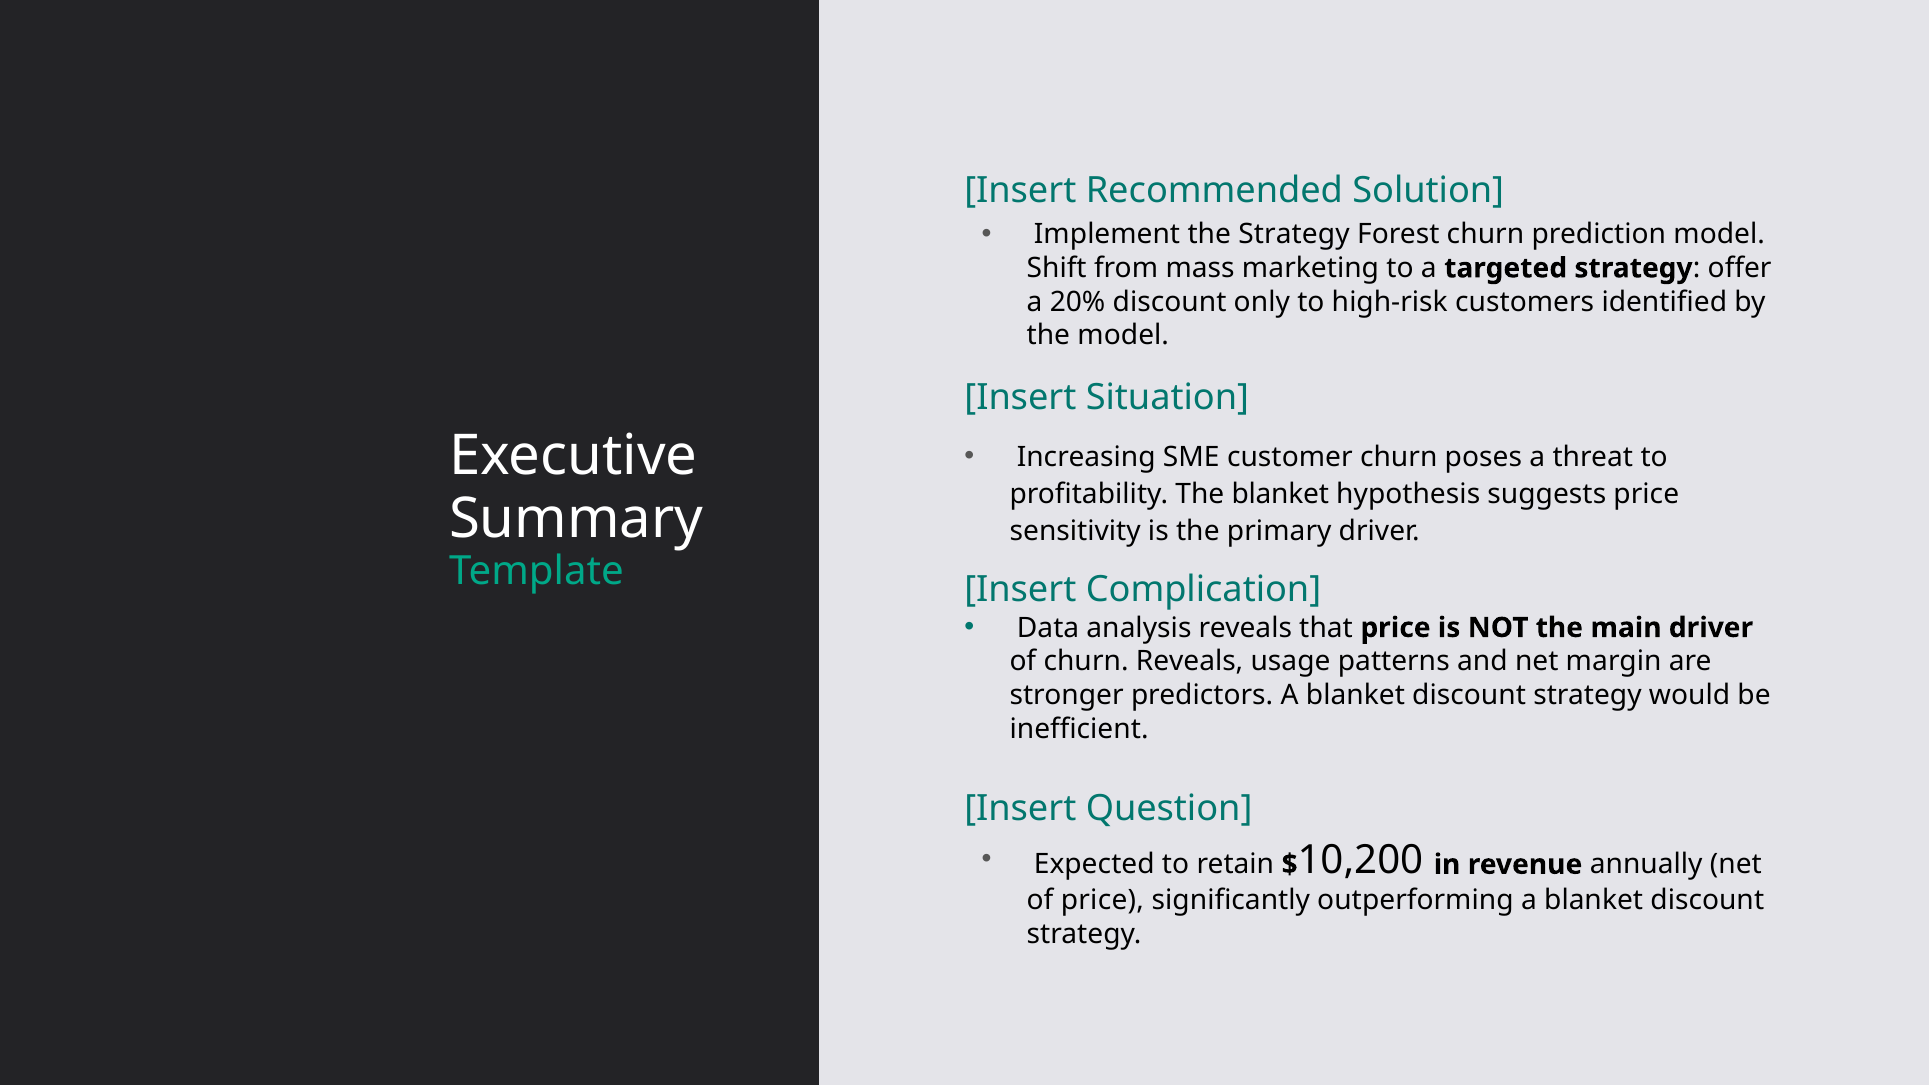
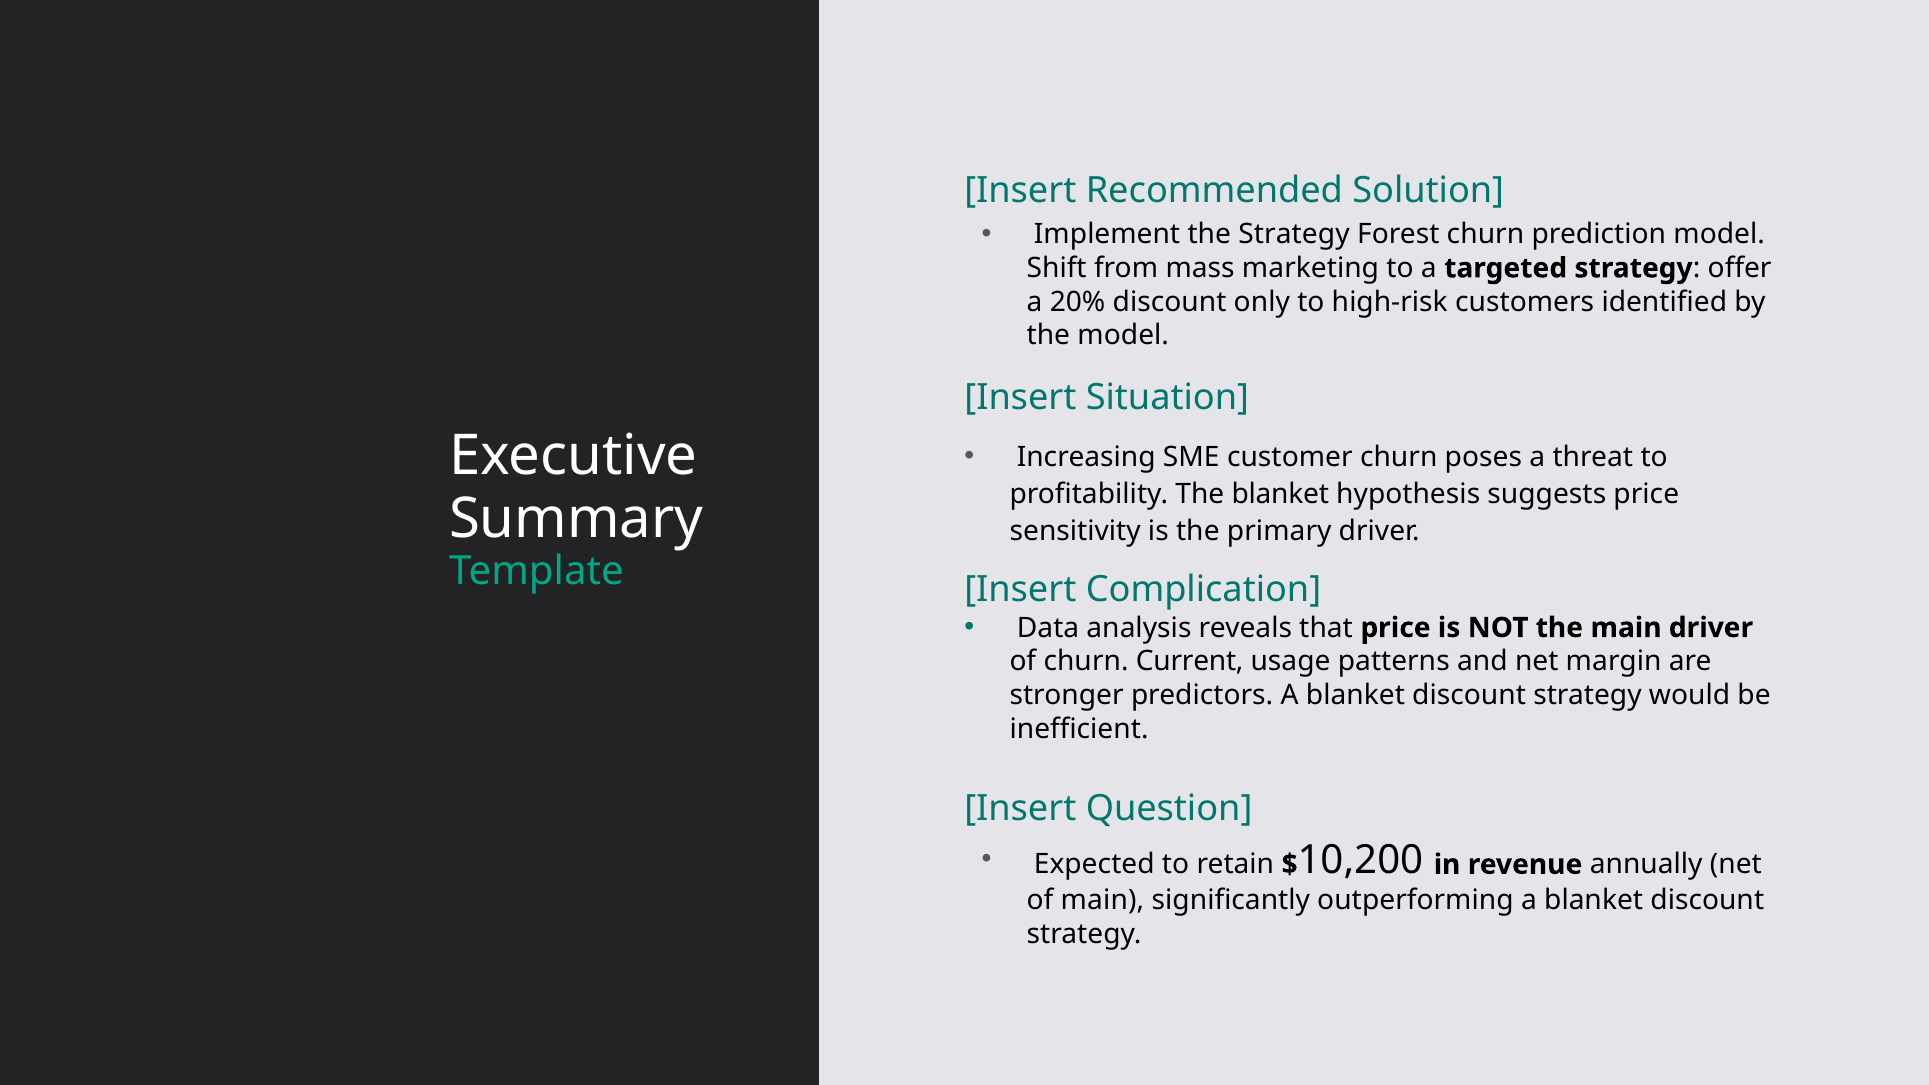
churn Reveals: Reveals -> Current
of price: price -> main
